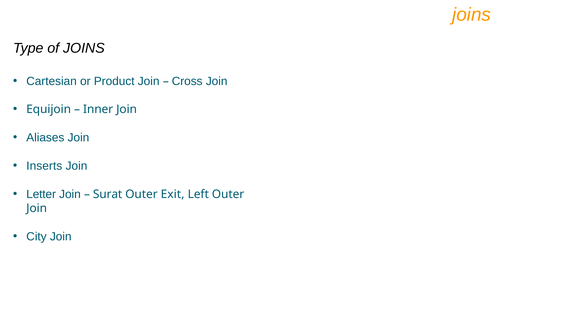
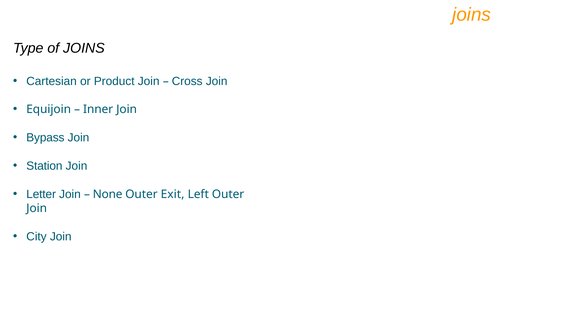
Aliases: Aliases -> Bypass
Inserts: Inserts -> Station
Surat: Surat -> None
